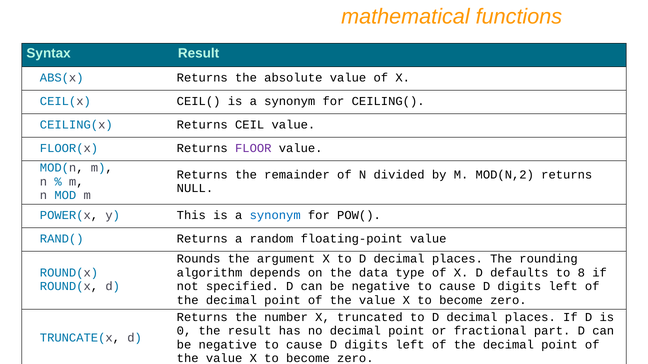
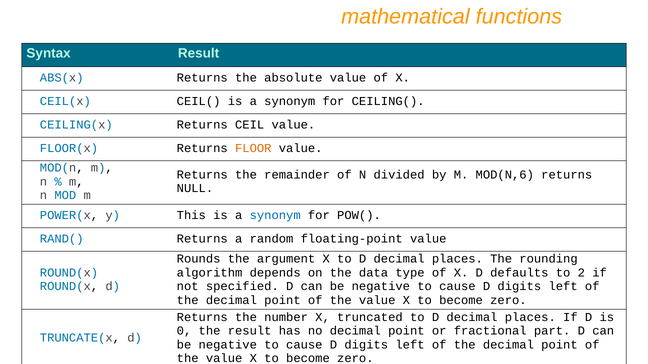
FLOOR colour: purple -> orange
MOD(N,2: MOD(N,2 -> MOD(N,6
8: 8 -> 2
